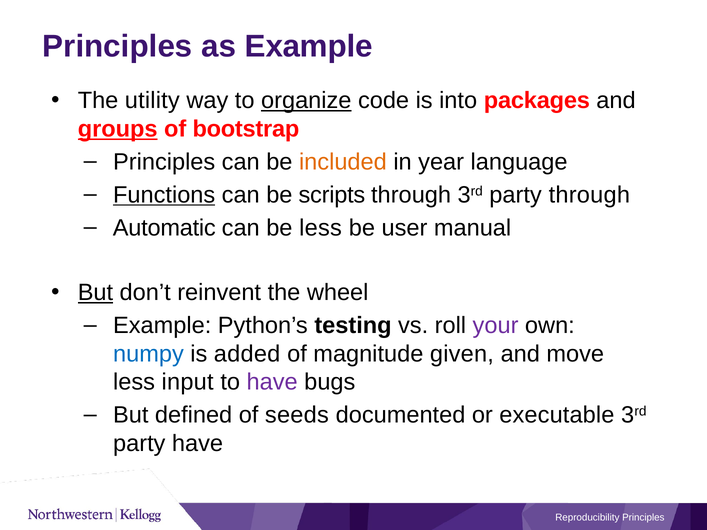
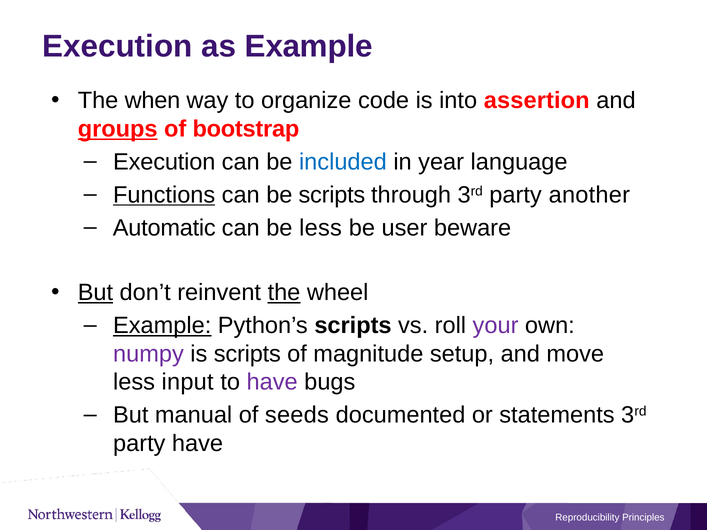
Principles at (117, 46): Principles -> Execution
utility: utility -> when
organize underline: present -> none
packages: packages -> assertion
Principles at (164, 162): Principles -> Execution
included colour: orange -> blue
party through: through -> another
manual: manual -> beware
the at (284, 293) underline: none -> present
Example at (162, 326) underline: none -> present
Python’s testing: testing -> scripts
numpy colour: blue -> purple
is added: added -> scripts
given: given -> setup
defined: defined -> manual
executable: executable -> statements
